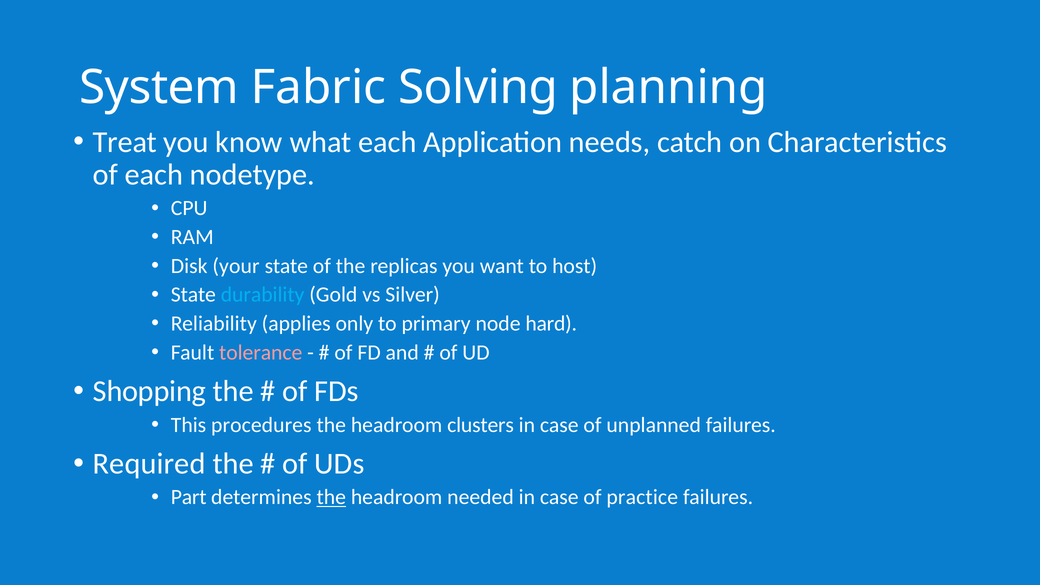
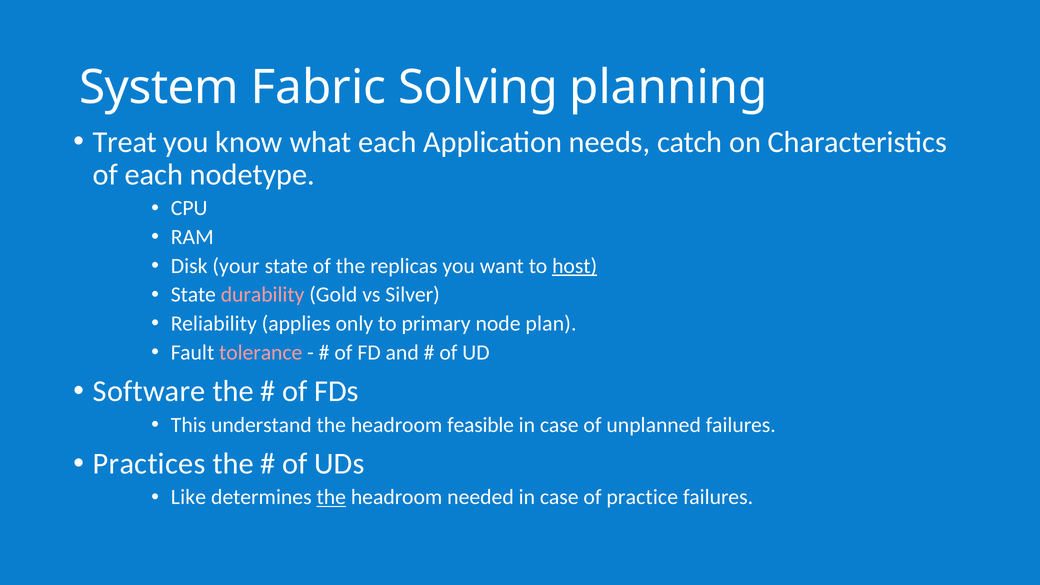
host underline: none -> present
durability colour: light blue -> pink
hard: hard -> plan
Shopping: Shopping -> Software
procedures: procedures -> understand
clusters: clusters -> feasible
Required: Required -> Practices
Part: Part -> Like
